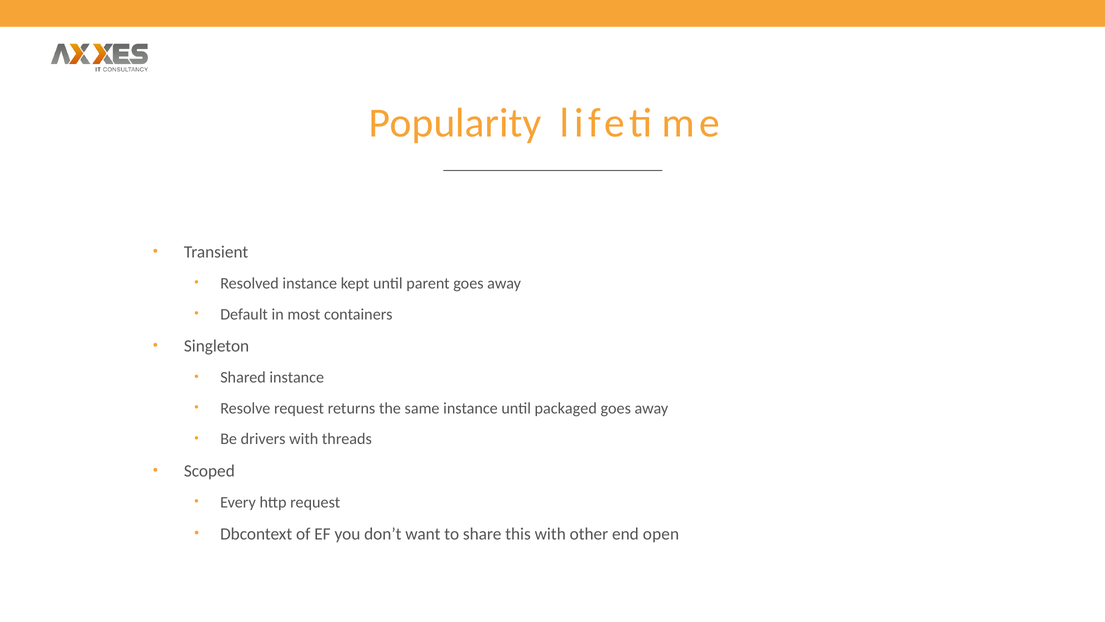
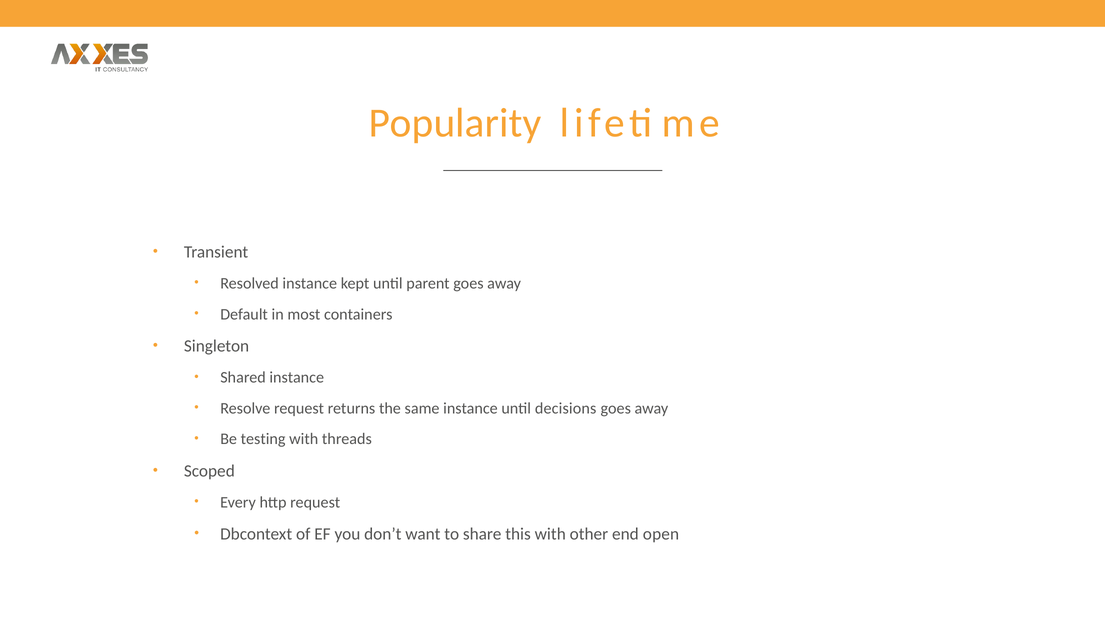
packaged: packaged -> decisions
drivers: drivers -> testing
